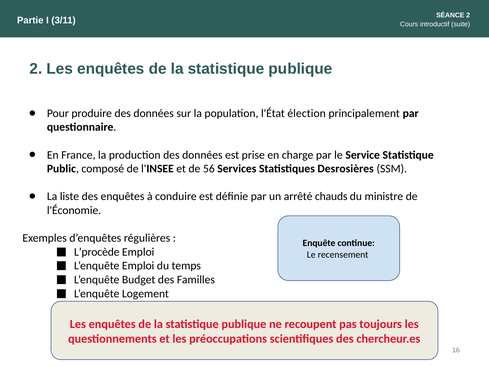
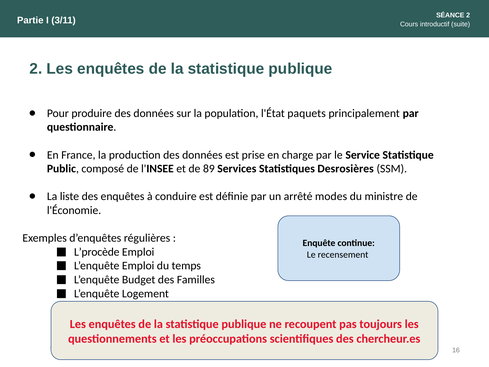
élection: élection -> paquets
56: 56 -> 89
chauds: chauds -> modes
